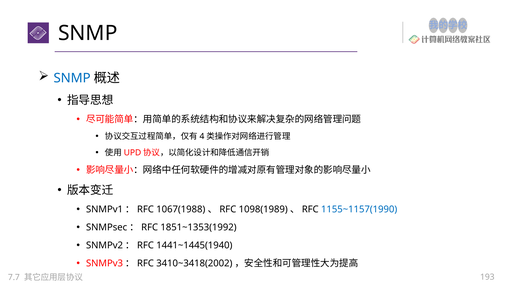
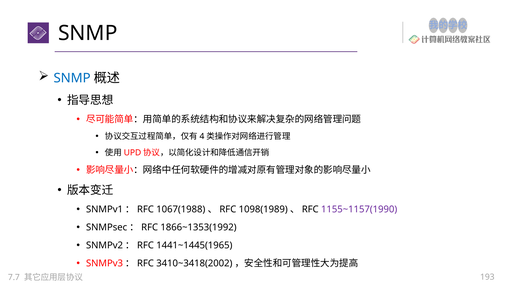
1155~1157(1990 colour: blue -> purple
1851~1353(1992: 1851~1353(1992 -> 1866~1353(1992
1441~1445(1940: 1441~1445(1940 -> 1441~1445(1965
